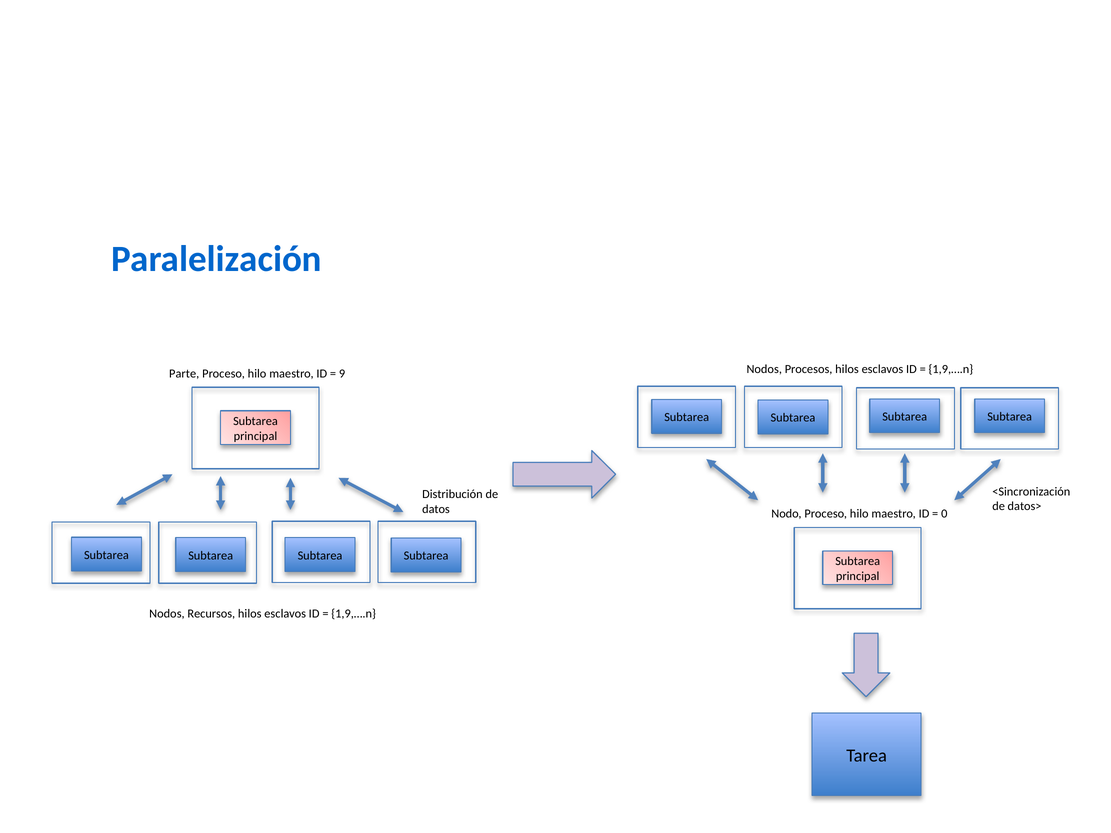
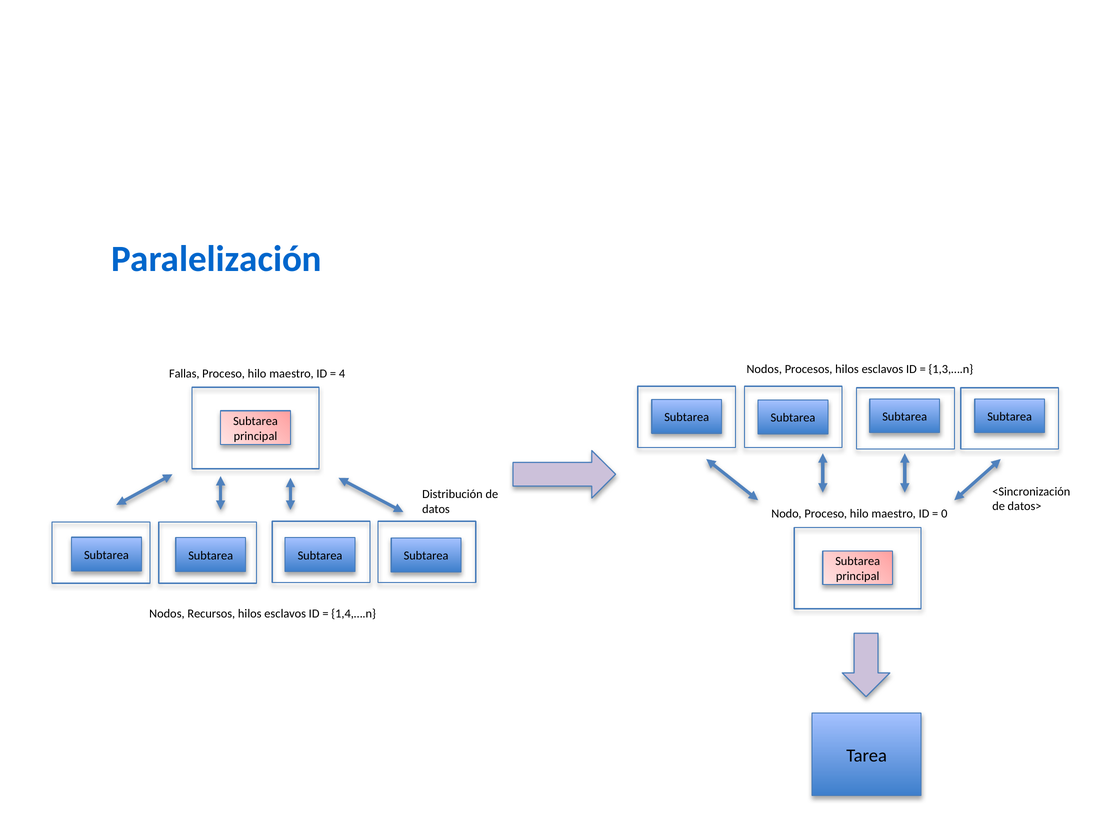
1,9,….n at (951, 369): 1,9,….n -> 1,3,….n
Parte: Parte -> Fallas
9: 9 -> 4
1,9,….n at (354, 614): 1,9,….n -> 1,4,….n
